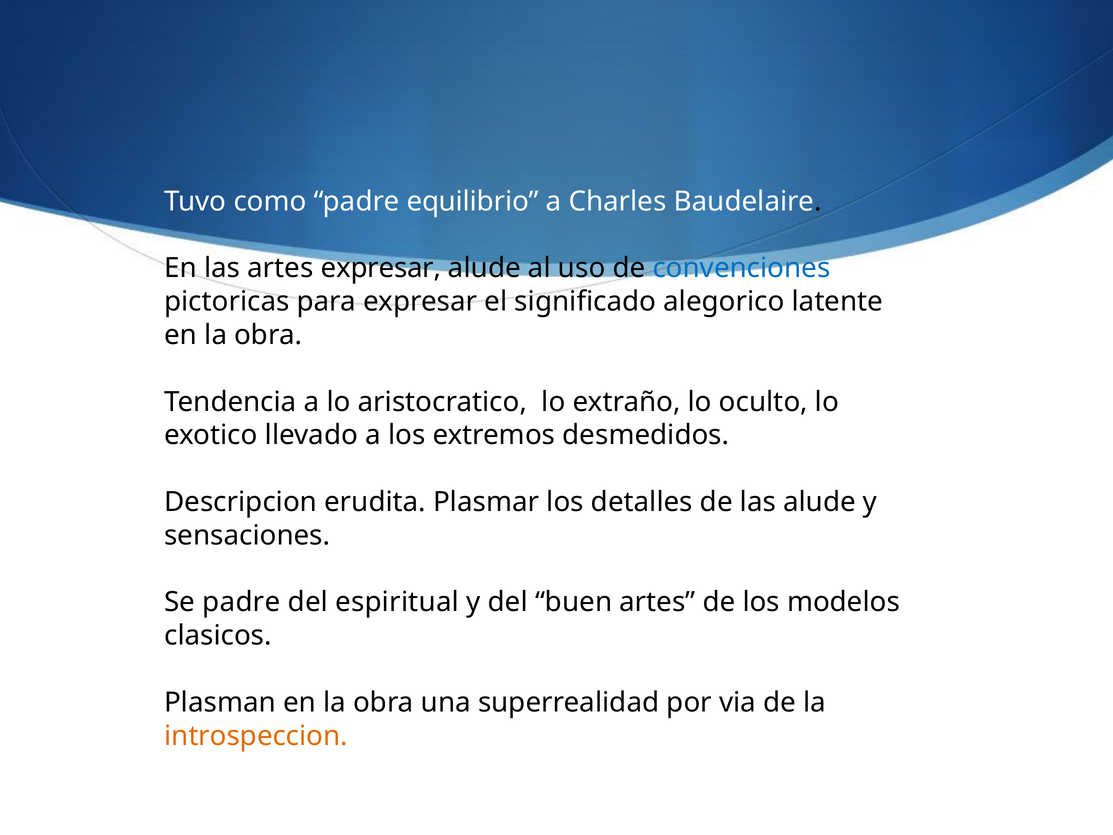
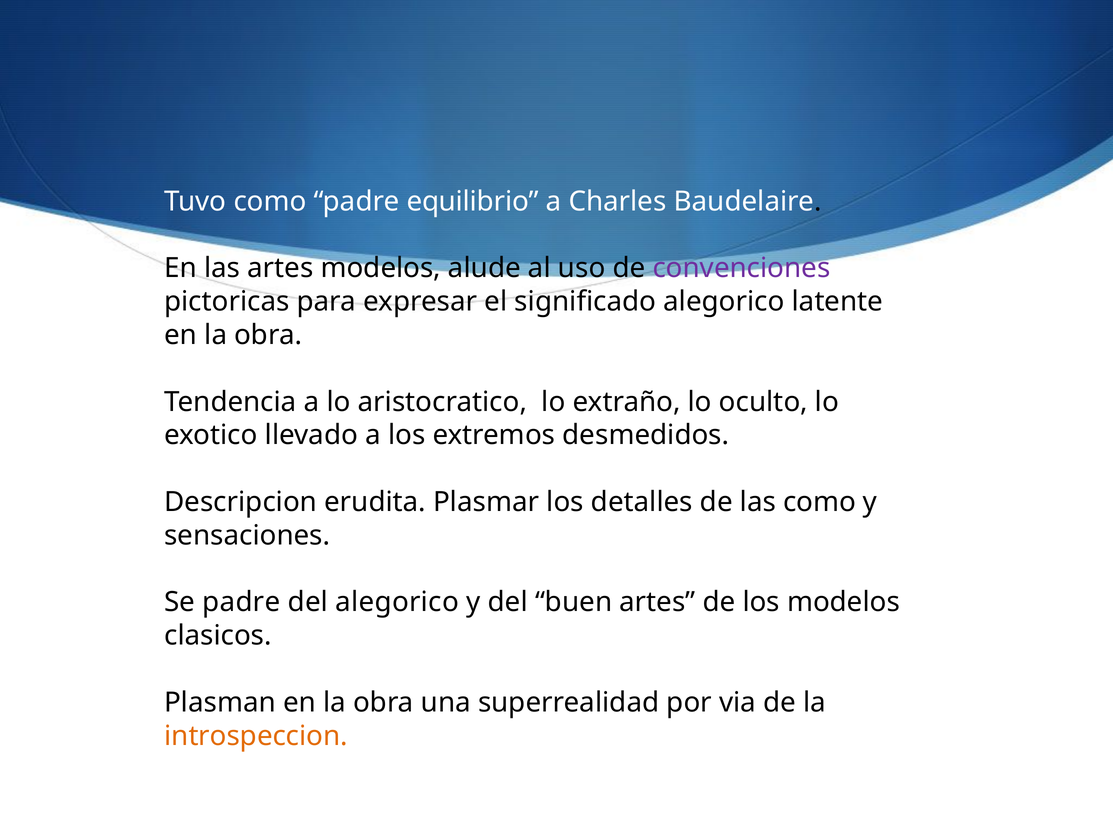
artes expresar: expresar -> modelos
convenciones colour: blue -> purple
las alude: alude -> como
del espiritual: espiritual -> alegorico
